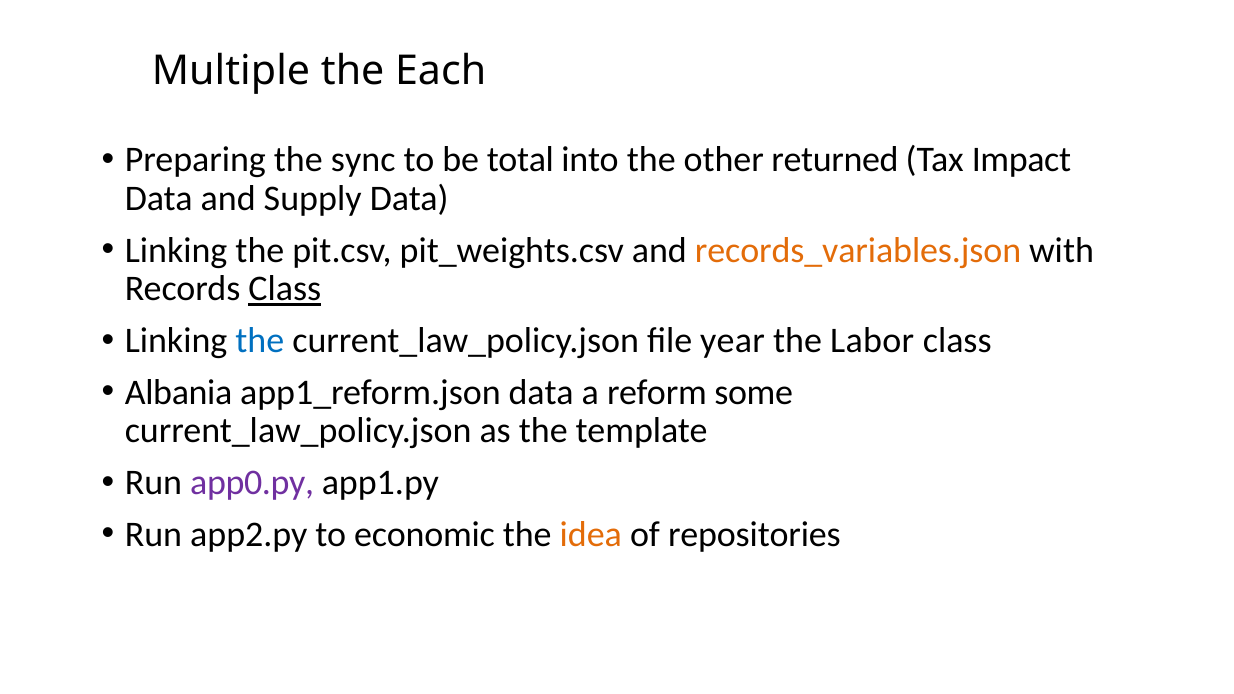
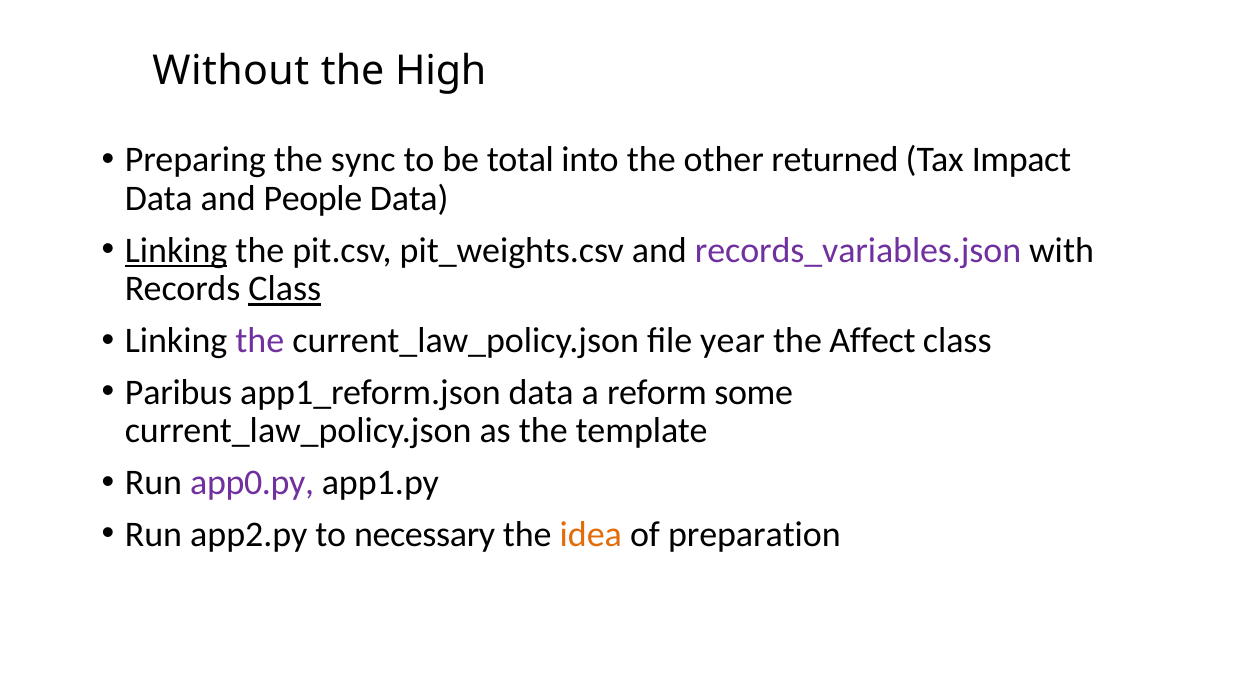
Multiple: Multiple -> Without
Each: Each -> High
Supply: Supply -> People
Linking at (176, 250) underline: none -> present
records_variables.json colour: orange -> purple
the at (260, 341) colour: blue -> purple
Labor: Labor -> Affect
Albania: Albania -> Paribus
economic: economic -> necessary
repositories: repositories -> preparation
